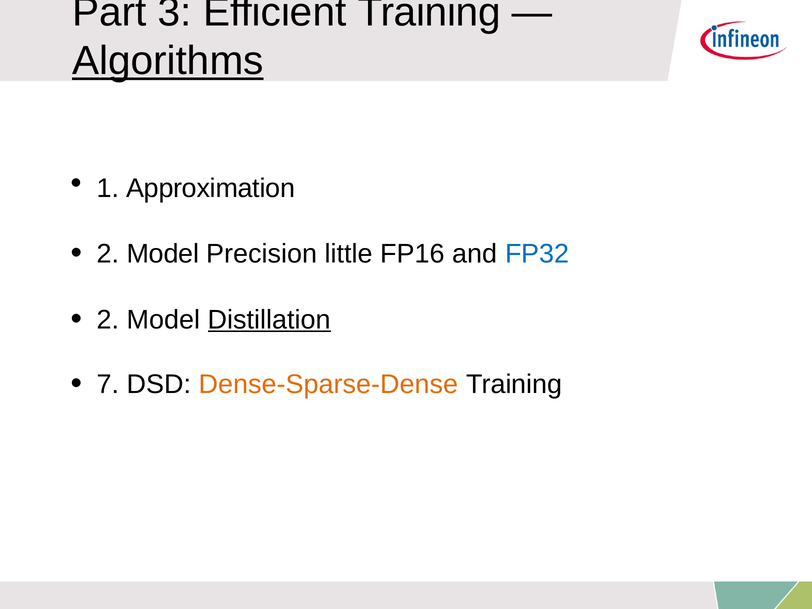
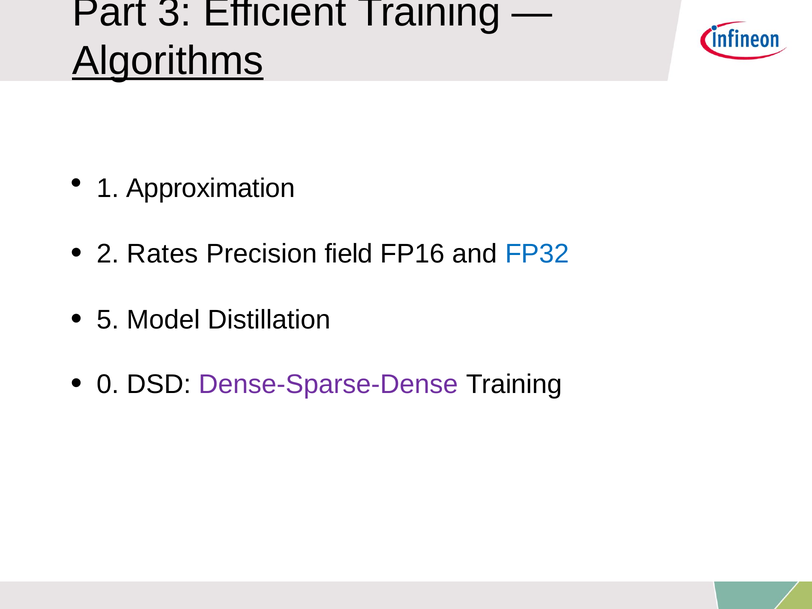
Model at (163, 254): Model -> Rates
little: little -> field
2 at (108, 320): 2 -> 5
Distillation underline: present -> none
7: 7 -> 0
Dense-Sparse-Dense colour: orange -> purple
